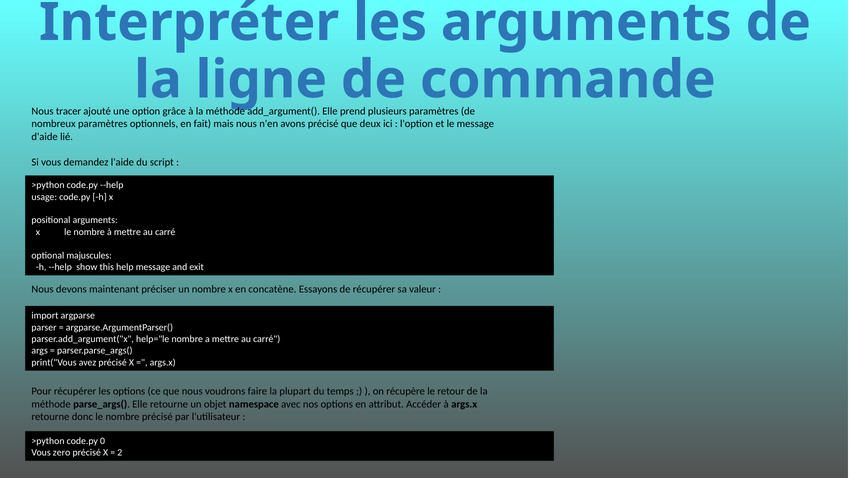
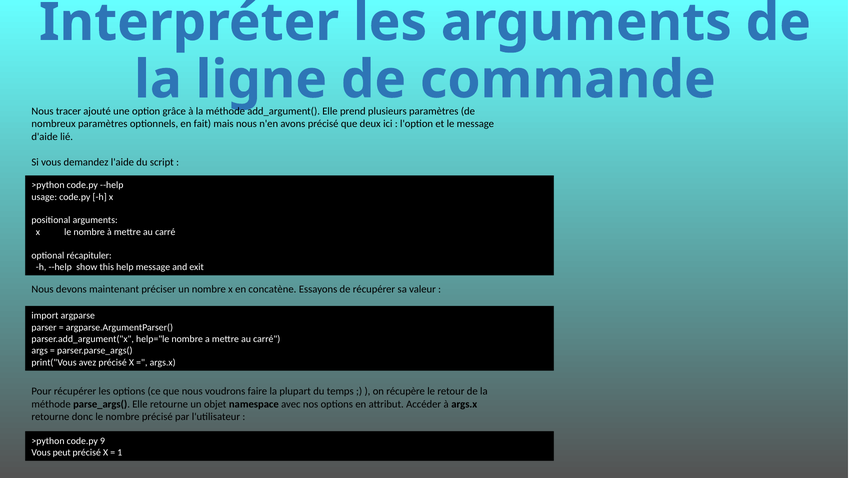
majuscules: majuscules -> récapituler
0: 0 -> 9
zero: zero -> peut
2: 2 -> 1
